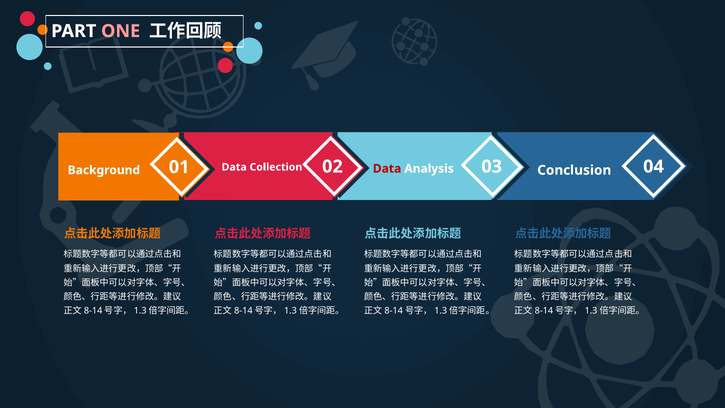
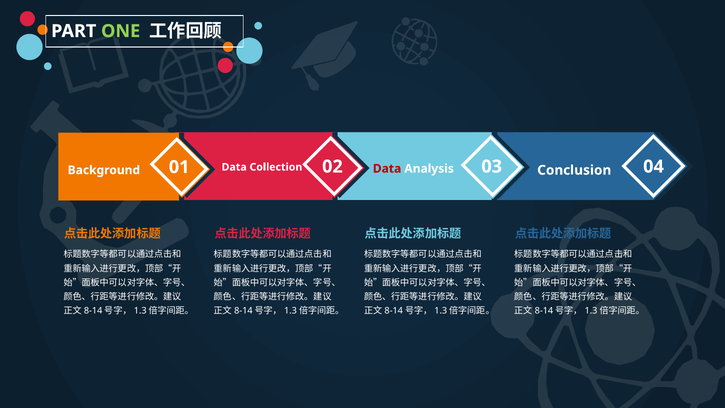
ONE colour: pink -> light green
